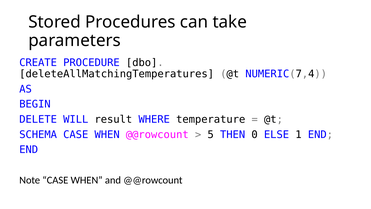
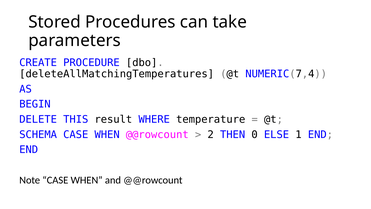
WILL: WILL -> THIS
5: 5 -> 2
